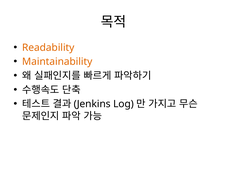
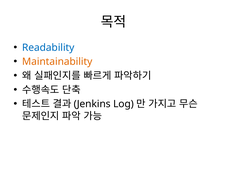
Readability colour: orange -> blue
